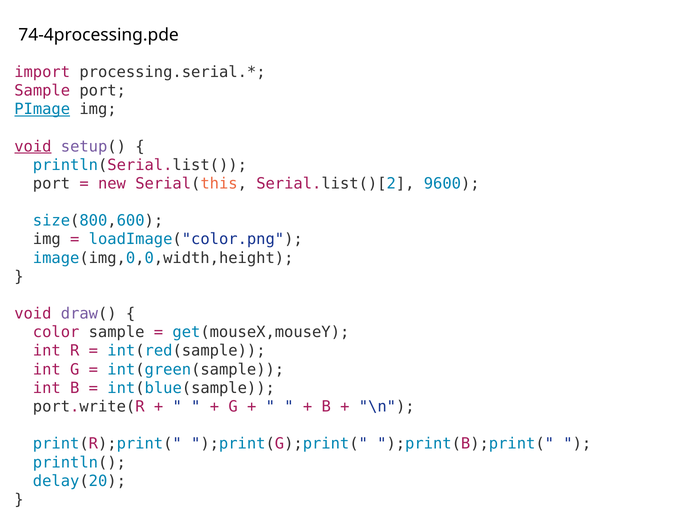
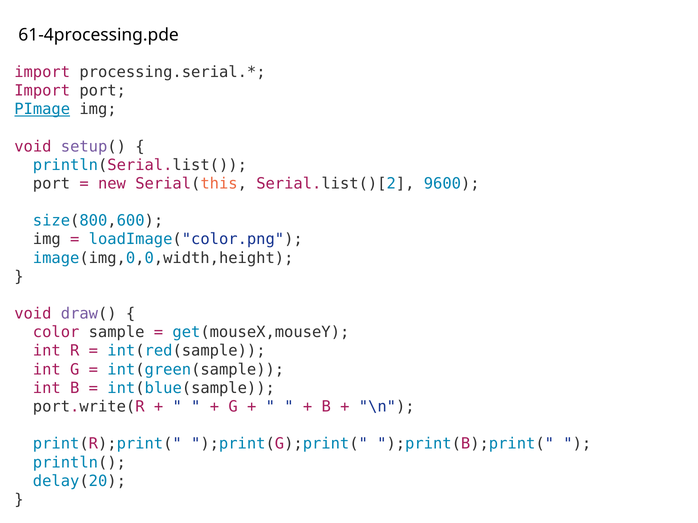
74-4processing.pde: 74-4processing.pde -> 61-4processing.pde
Sample at (42, 91): Sample -> Import
void at (33, 147) underline: present -> none
